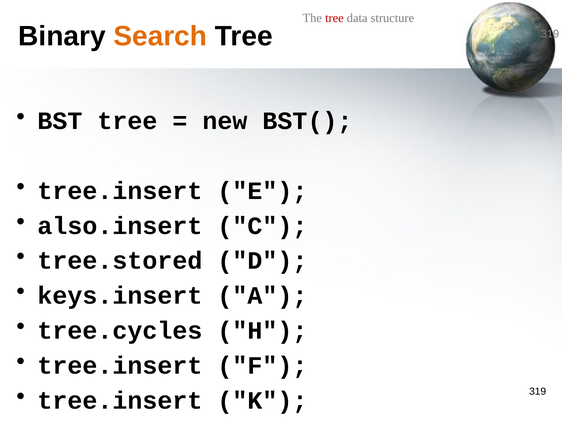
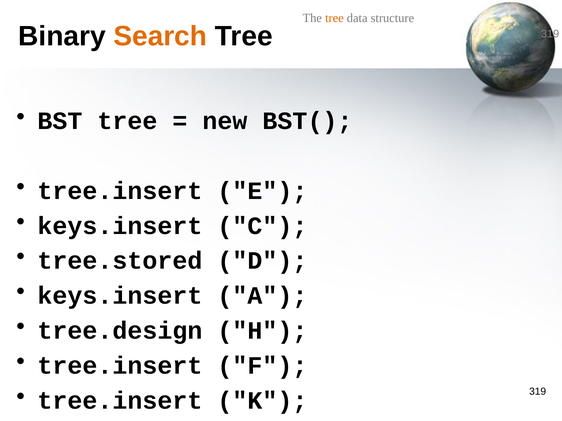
tree at (334, 18) colour: red -> orange
also.insert at (120, 226): also.insert -> keys.insert
tree.cycles: tree.cycles -> tree.design
